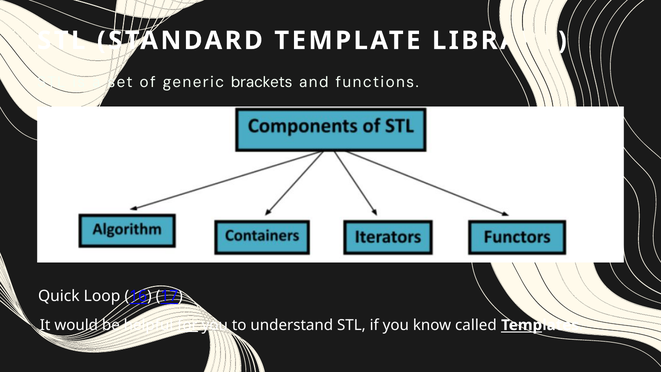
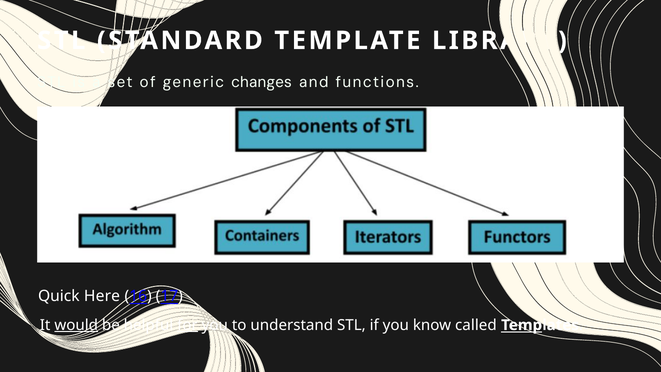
brackets: brackets -> changes
Loop: Loop -> Here
would underline: none -> present
